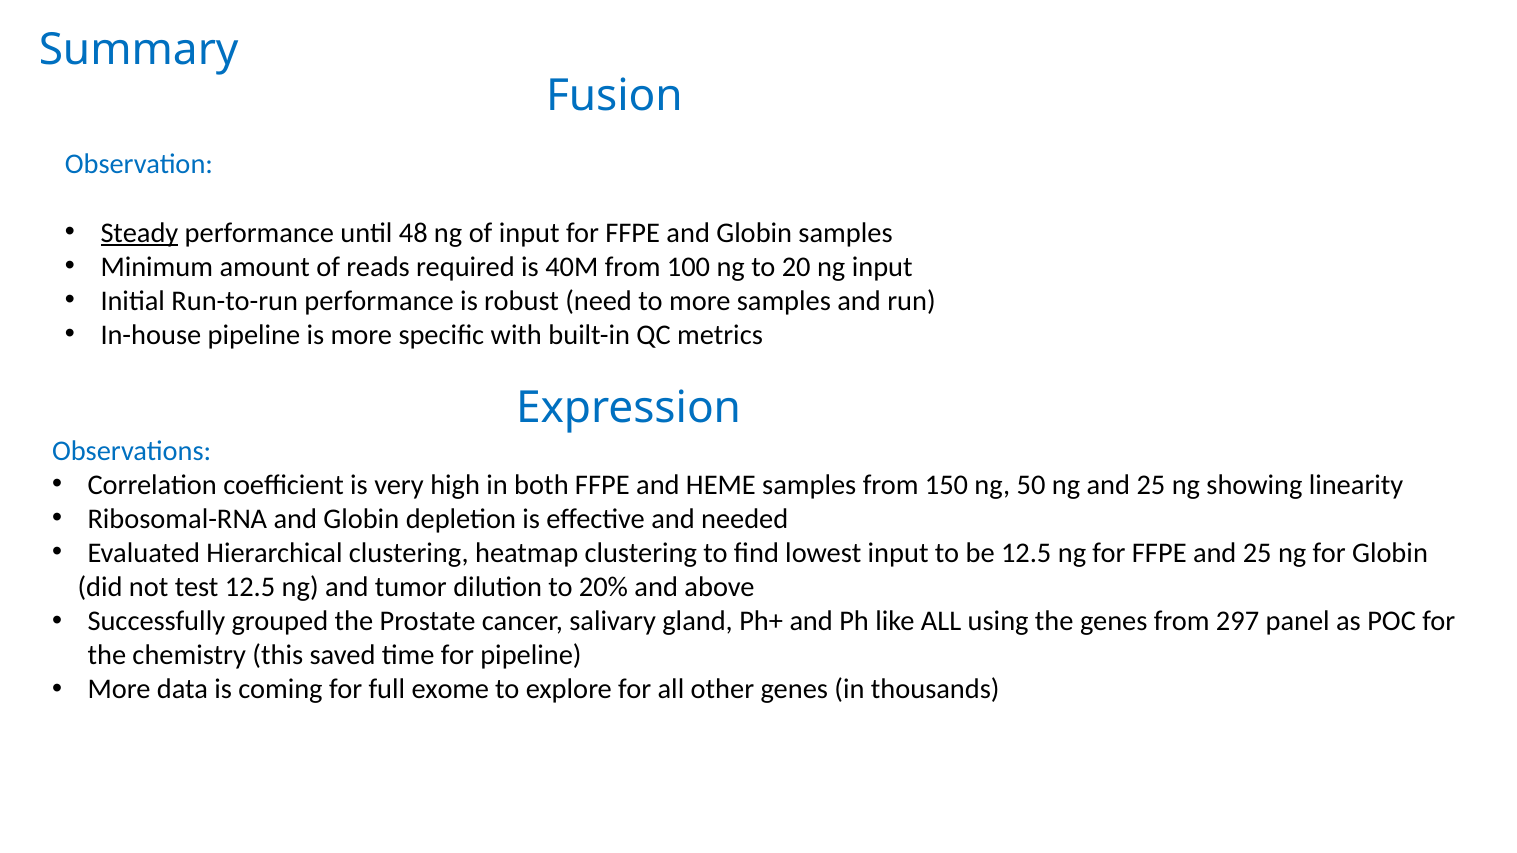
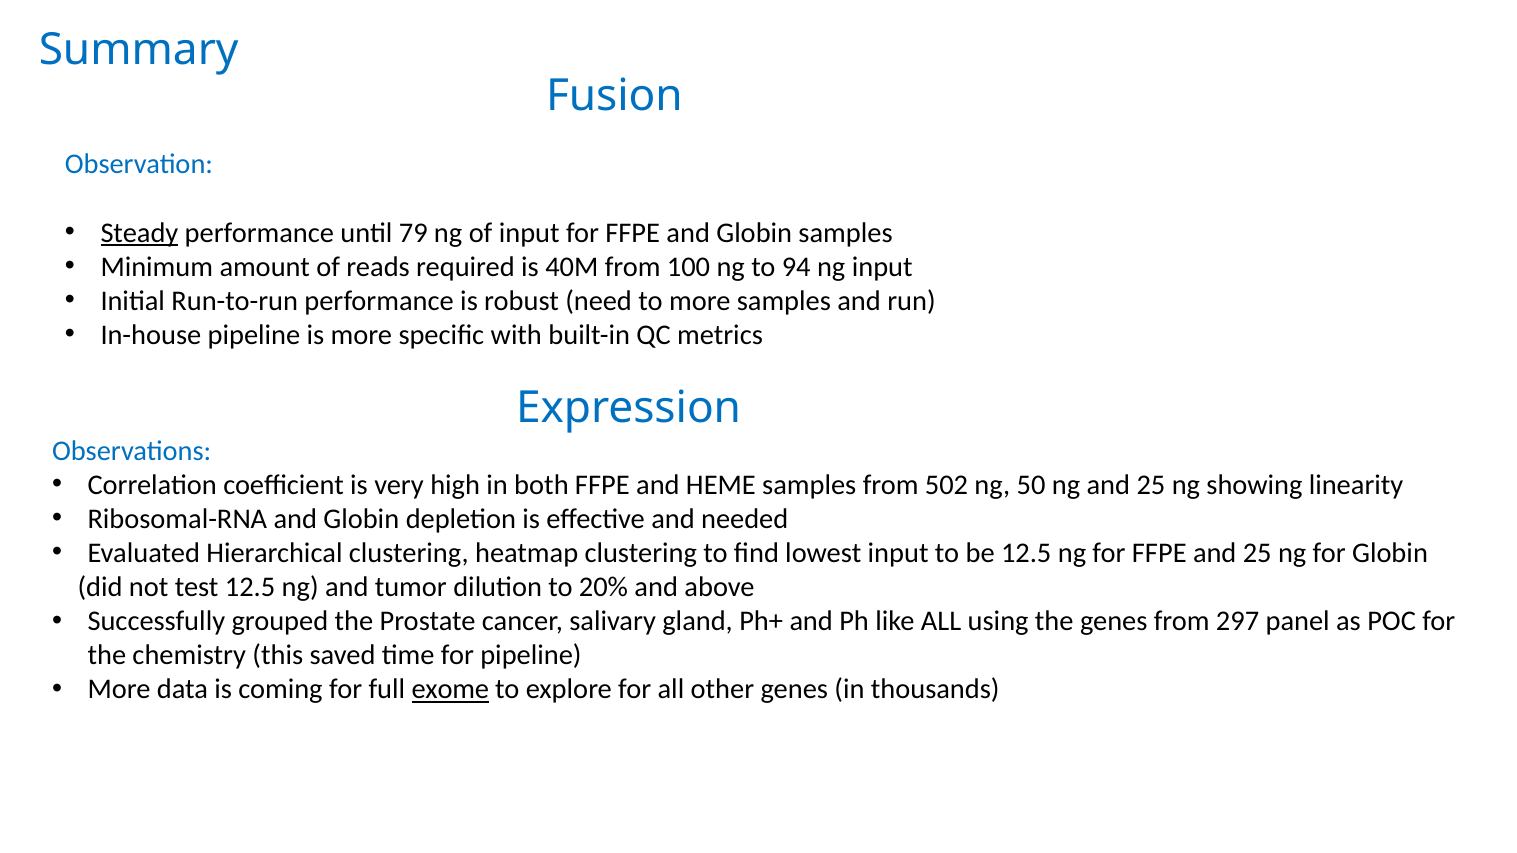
48: 48 -> 79
20: 20 -> 94
150: 150 -> 502
exome underline: none -> present
